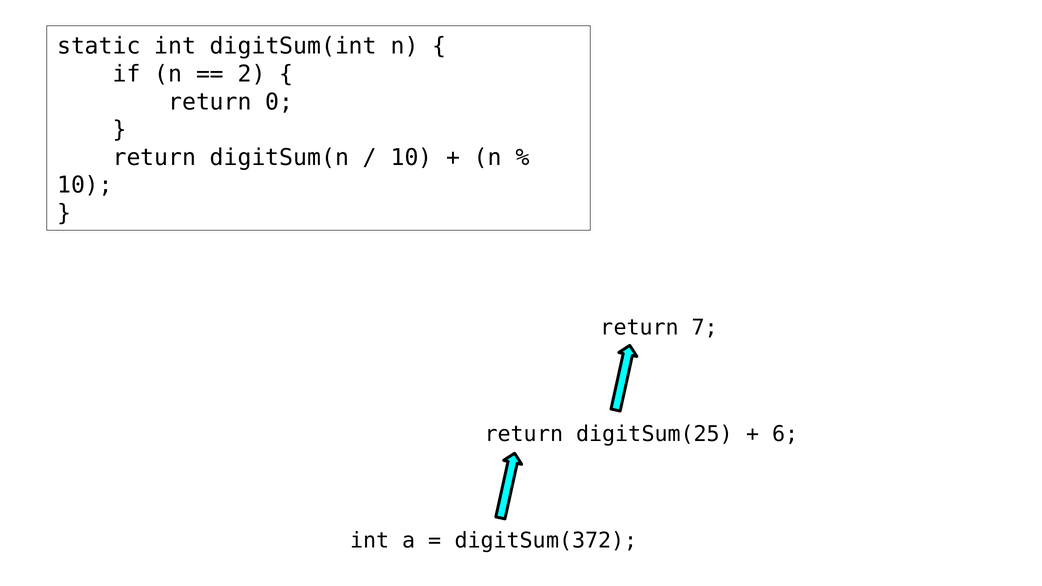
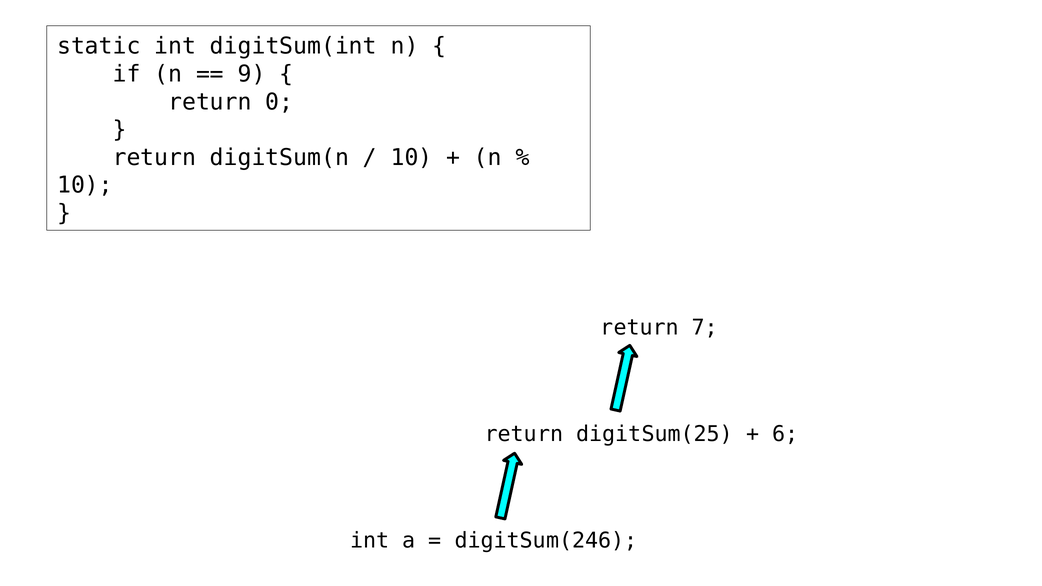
2: 2 -> 9
digitSum(372: digitSum(372 -> digitSum(246
